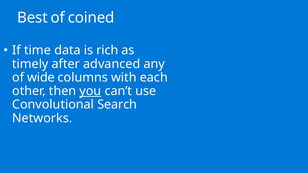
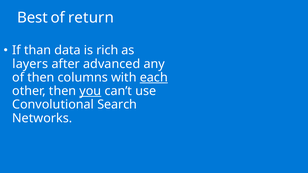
coined: coined -> return
time: time -> than
timely: timely -> layers
of wide: wide -> then
each underline: none -> present
